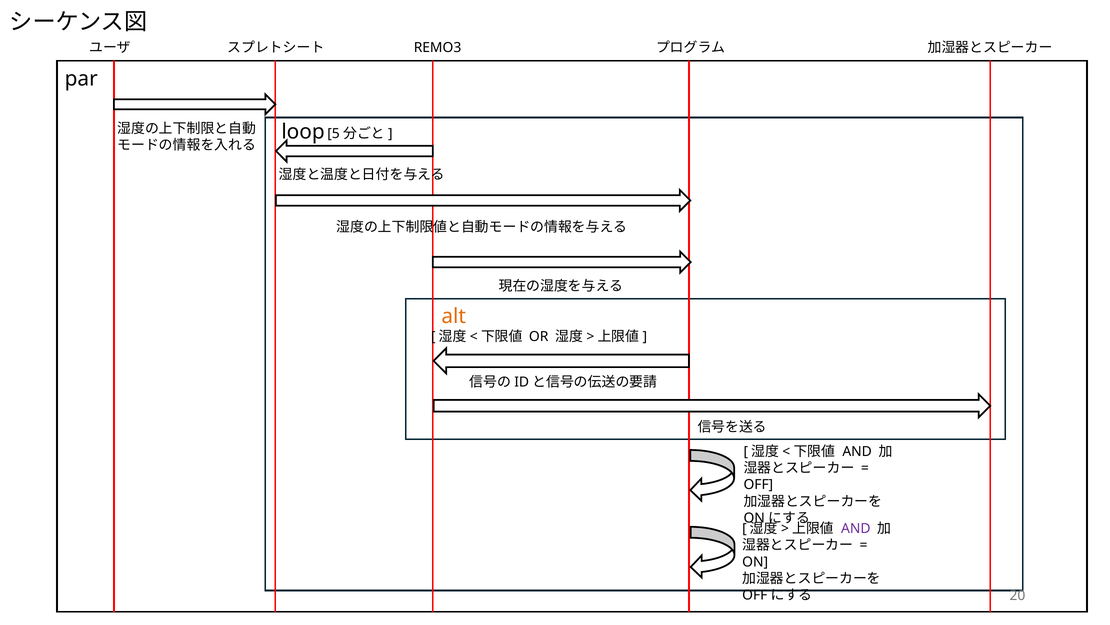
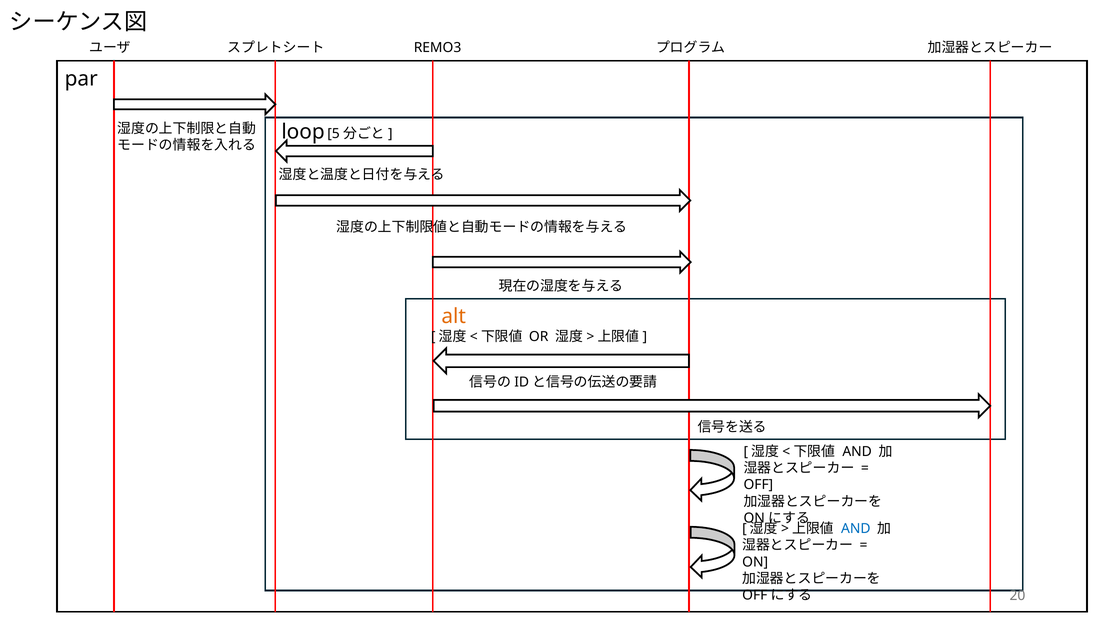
AND at (856, 528) colour: purple -> blue
